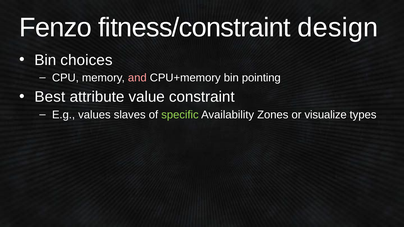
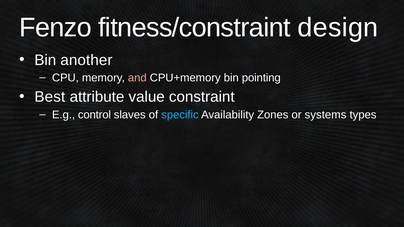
choices: choices -> another
values: values -> control
specific colour: light green -> light blue
visualize: visualize -> systems
